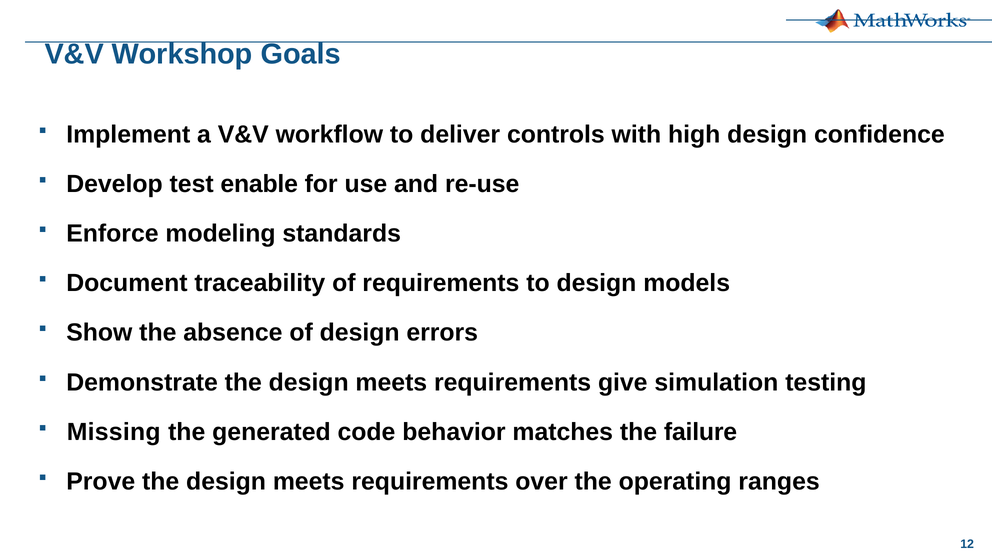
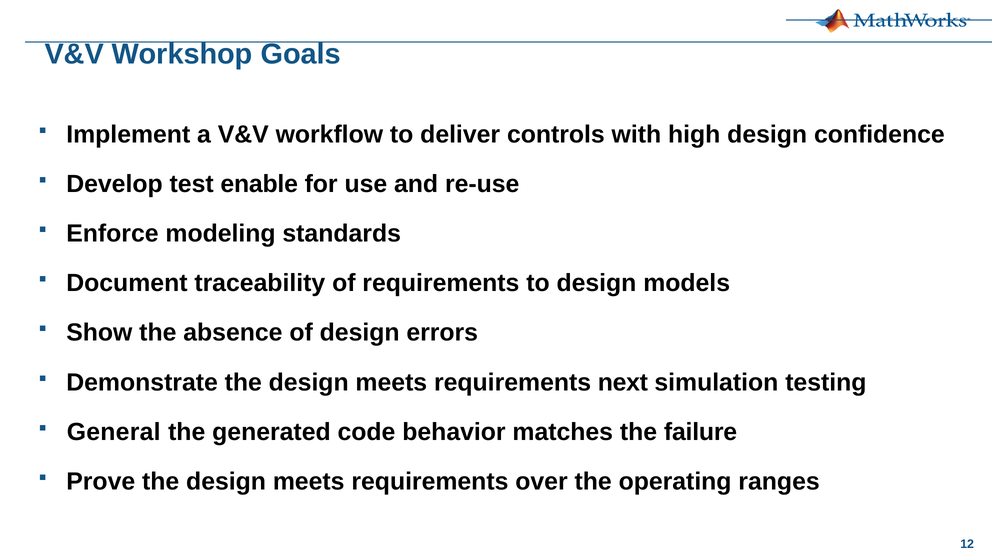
give: give -> next
Missing: Missing -> General
